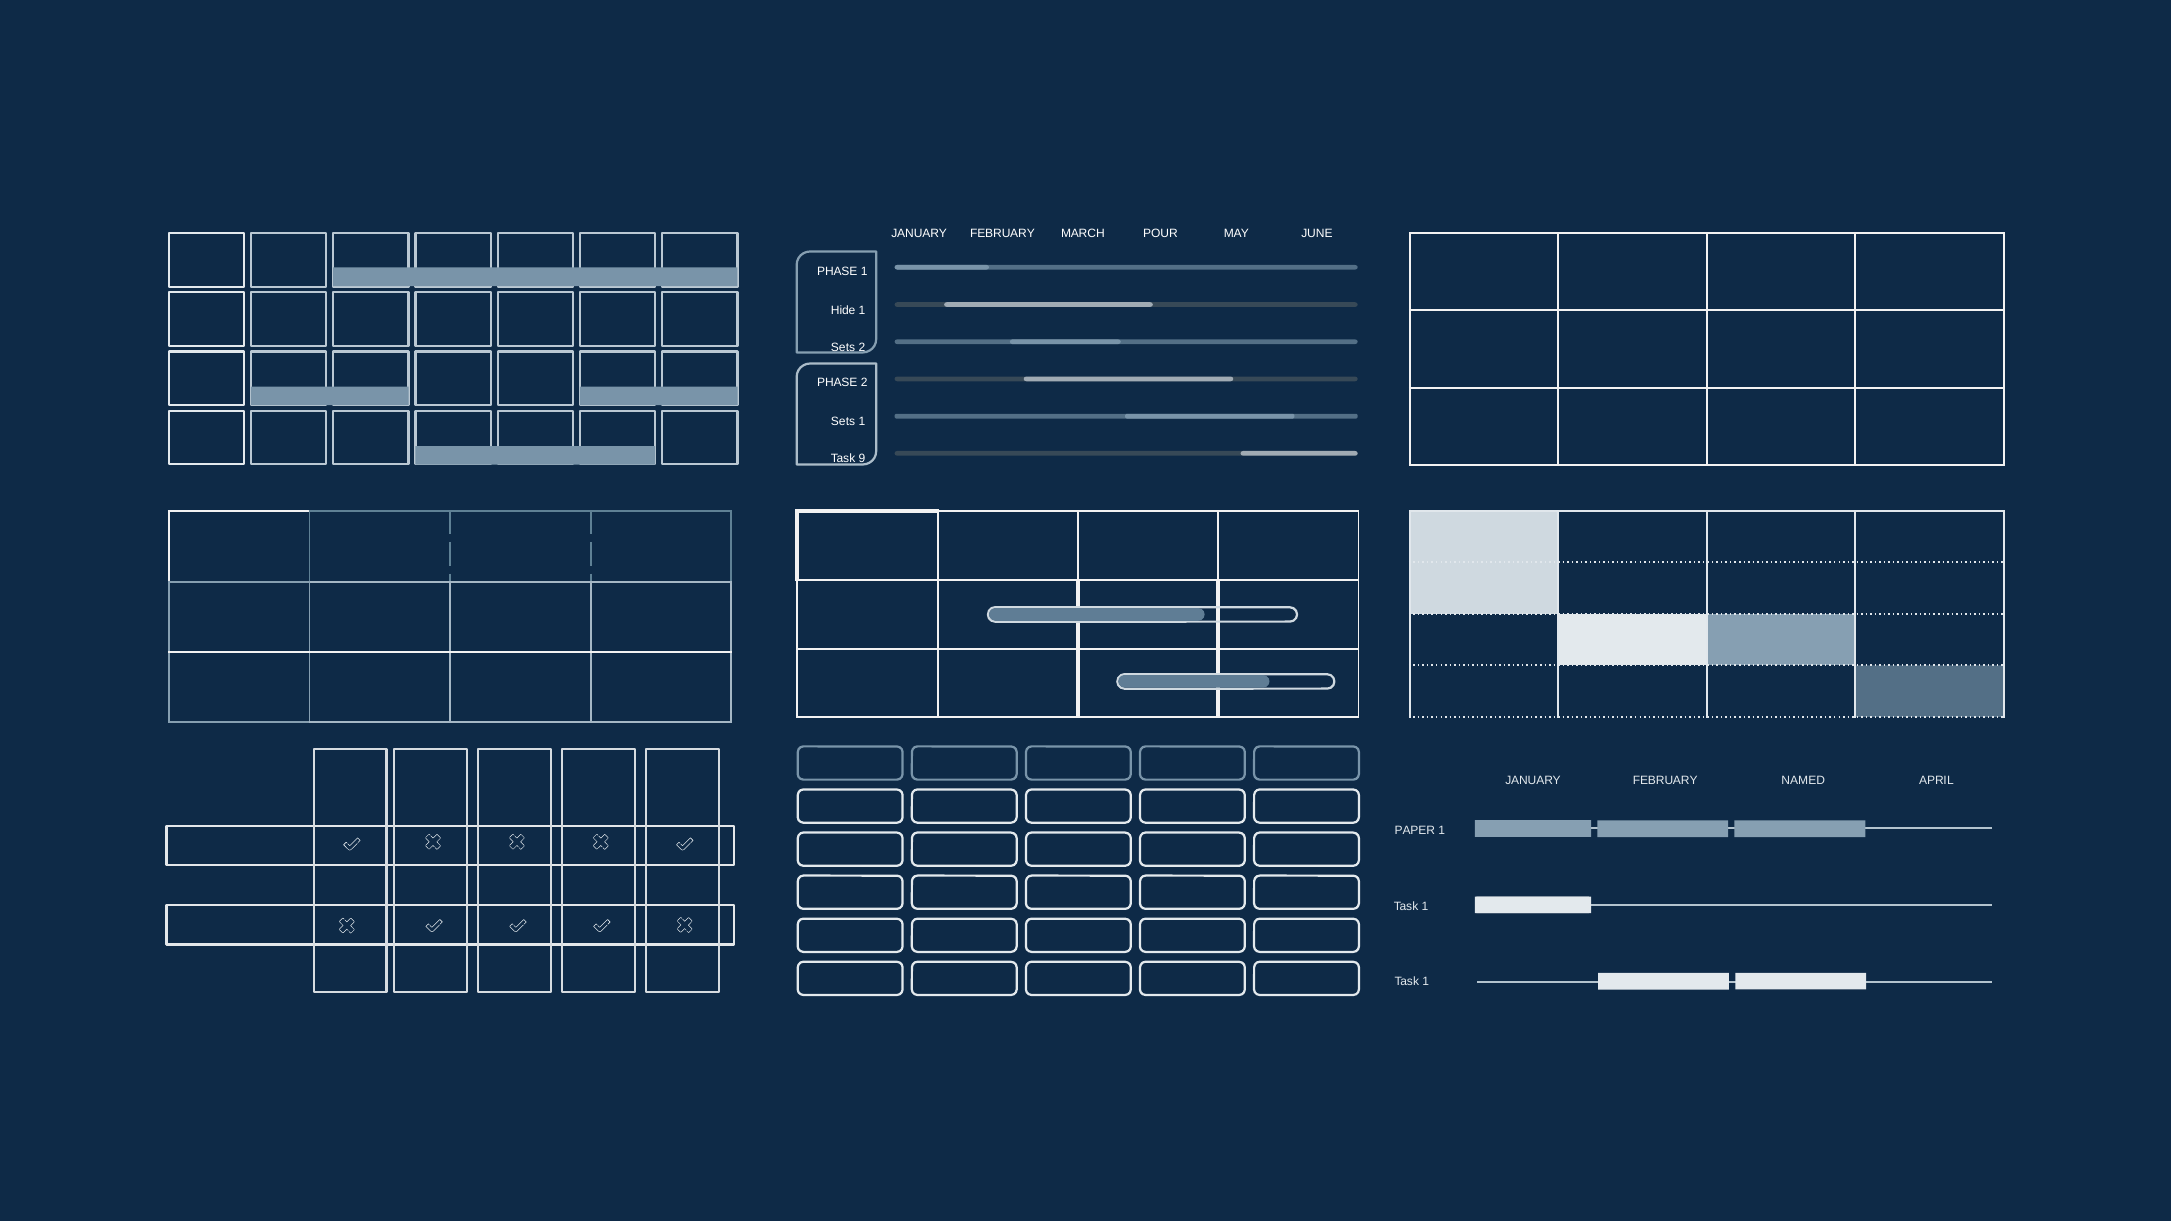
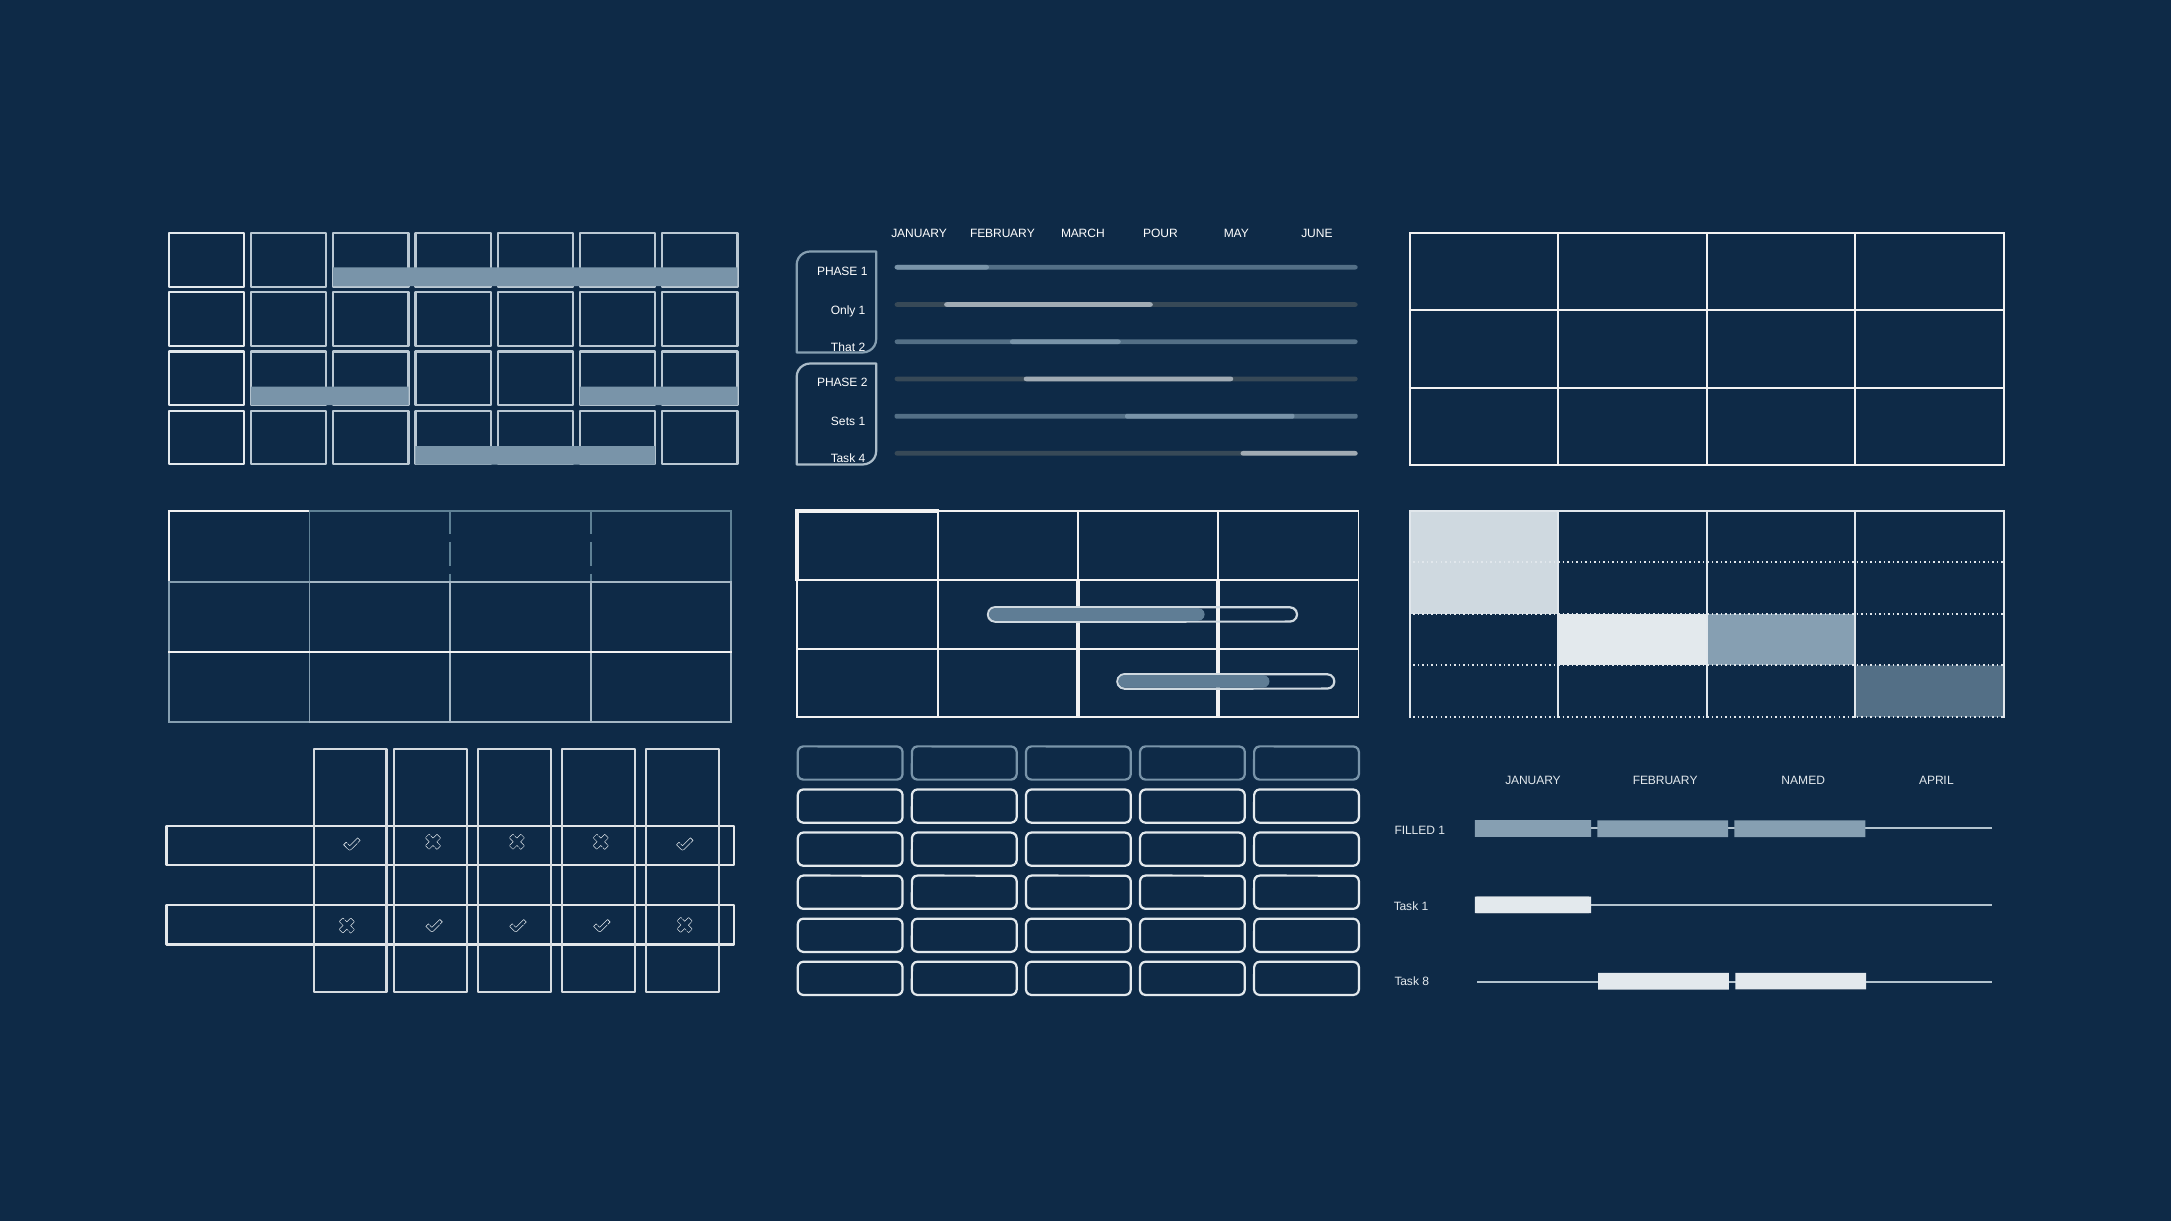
Hide: Hide -> Only
Sets at (843, 347): Sets -> That
9: 9 -> 4
PAPER: PAPER -> FILLED
1 at (1426, 982): 1 -> 8
